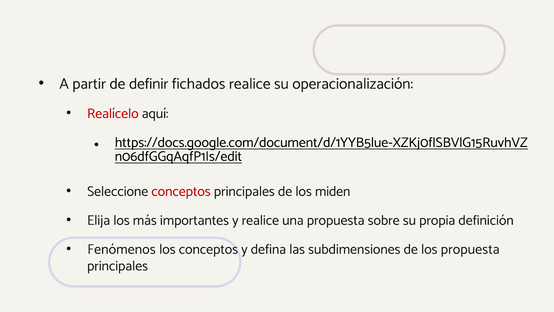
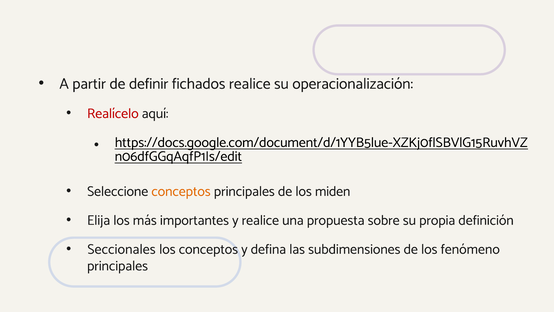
conceptos at (181, 191) colour: red -> orange
Fenómenos: Fenómenos -> Seccionales
los propuesta: propuesta -> fenómeno
